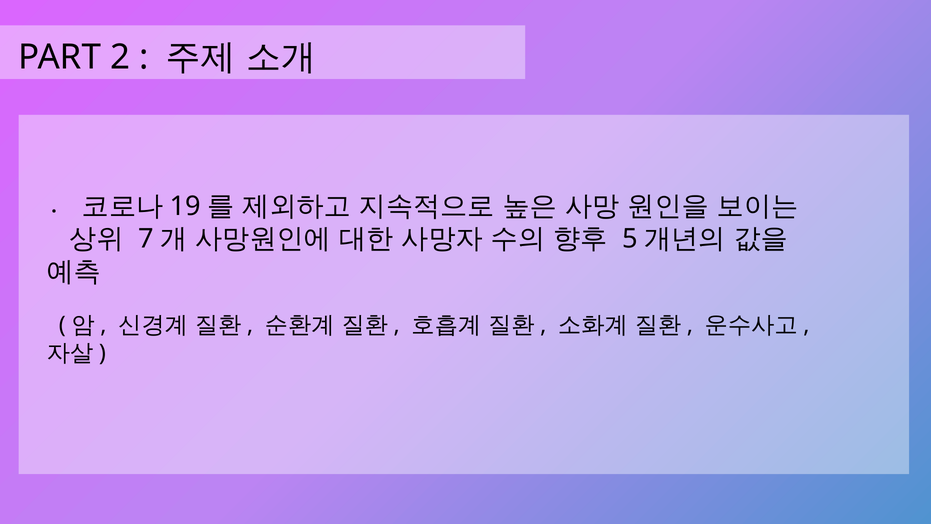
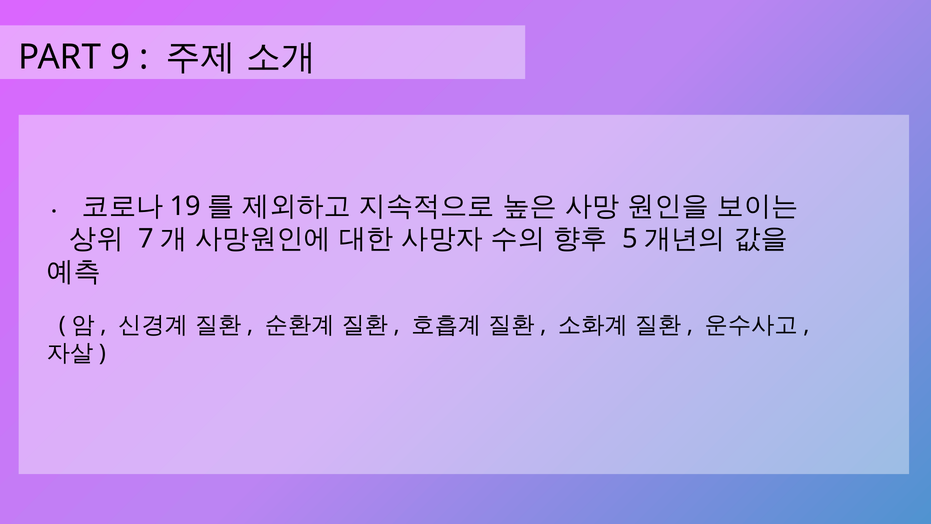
2: 2 -> 9
